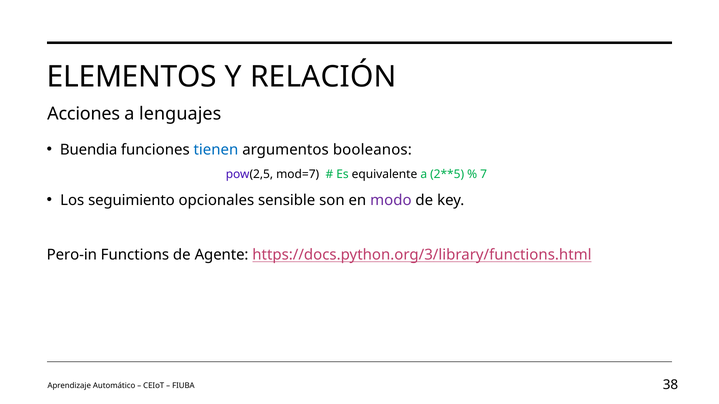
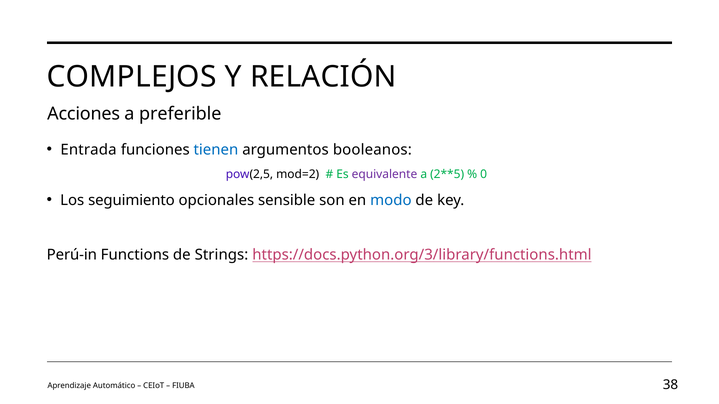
ELEMENTOS: ELEMENTOS -> COMPLEJOS
lenguajes: lenguajes -> preferible
Buendia: Buendia -> Entrada
mod=7: mod=7 -> mod=2
equivalente colour: black -> purple
7: 7 -> 0
modo colour: purple -> blue
Pero-in: Pero-in -> Perú-in
Agente: Agente -> Strings
